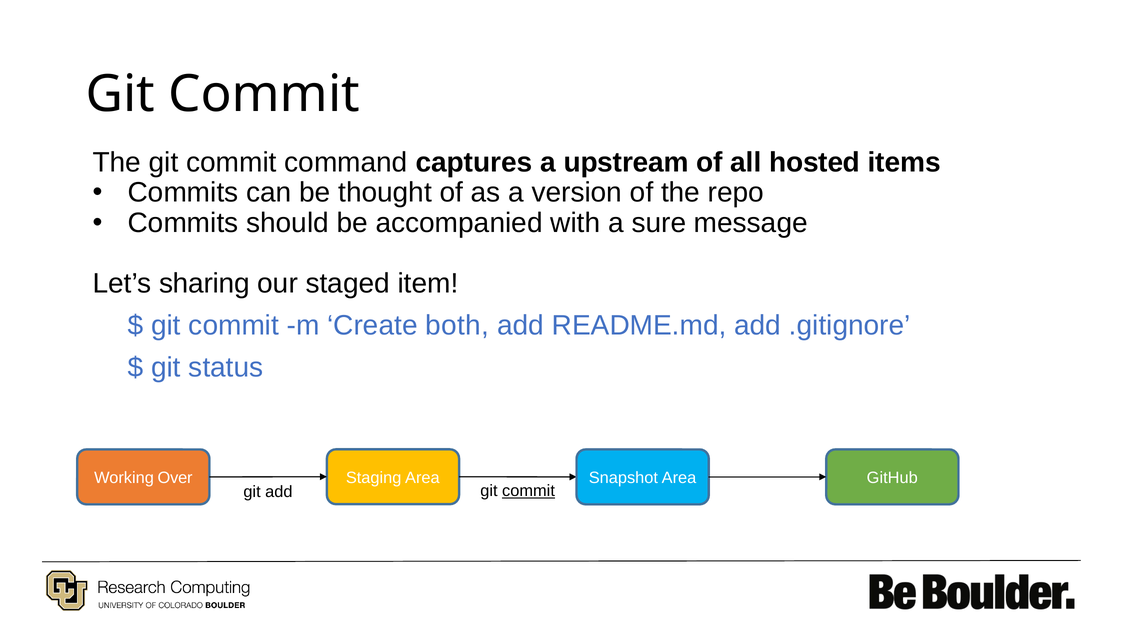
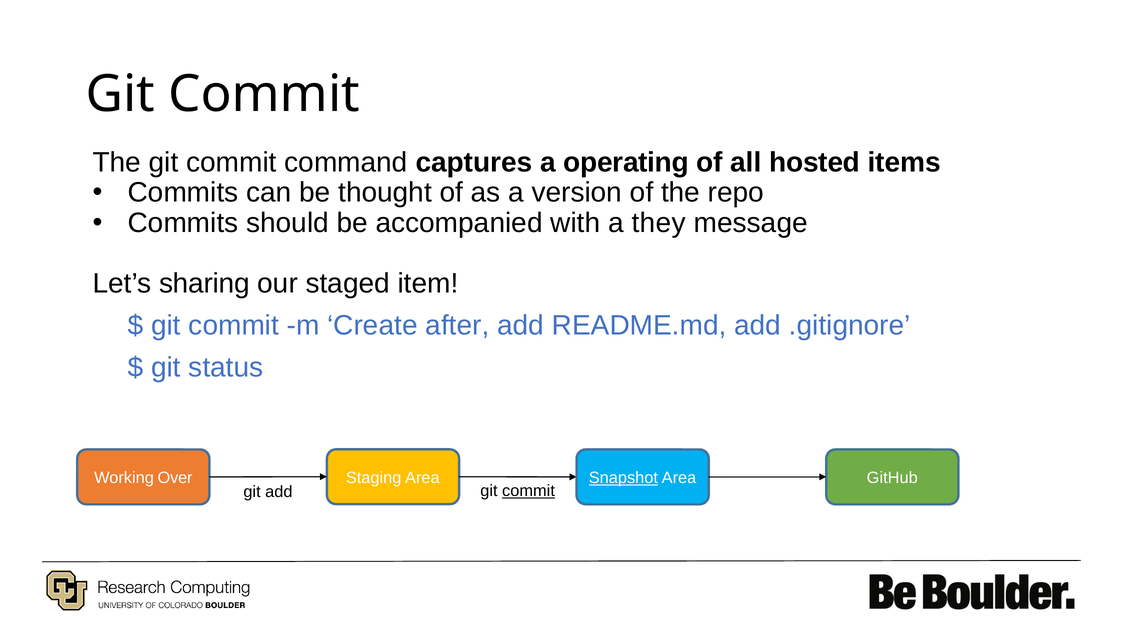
upstream: upstream -> operating
sure: sure -> they
both: both -> after
Snapshot underline: none -> present
